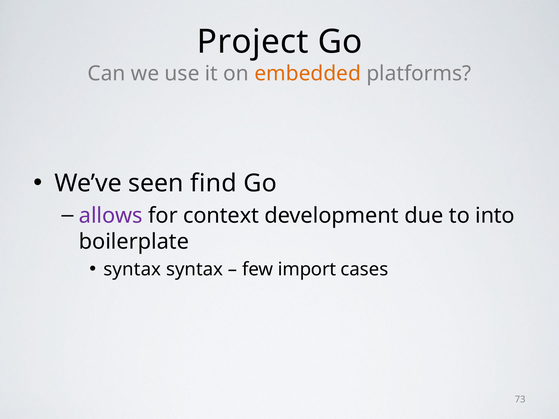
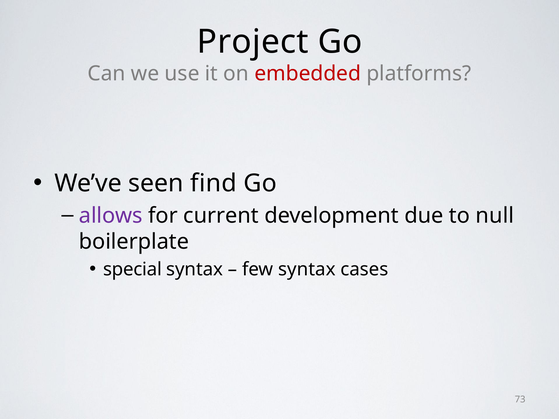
embedded colour: orange -> red
context: context -> current
into: into -> null
syntax at (132, 269): syntax -> special
few import: import -> syntax
